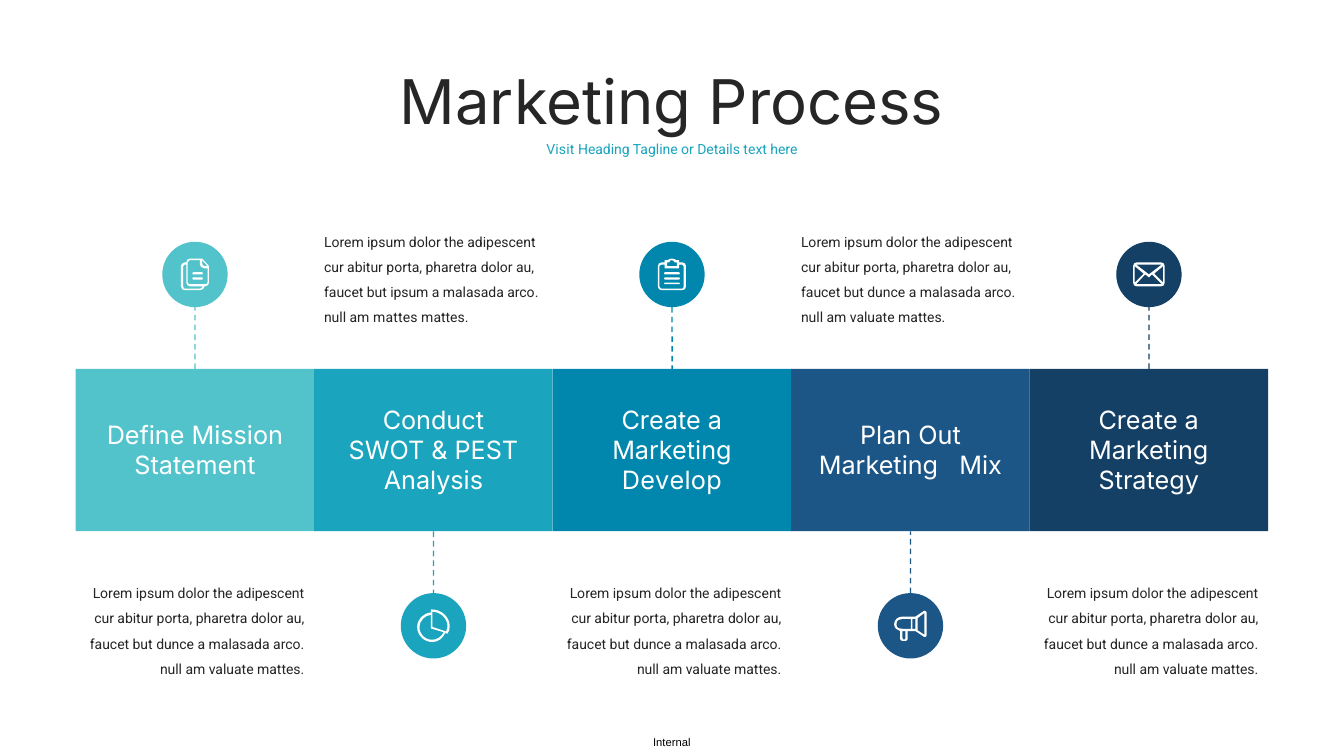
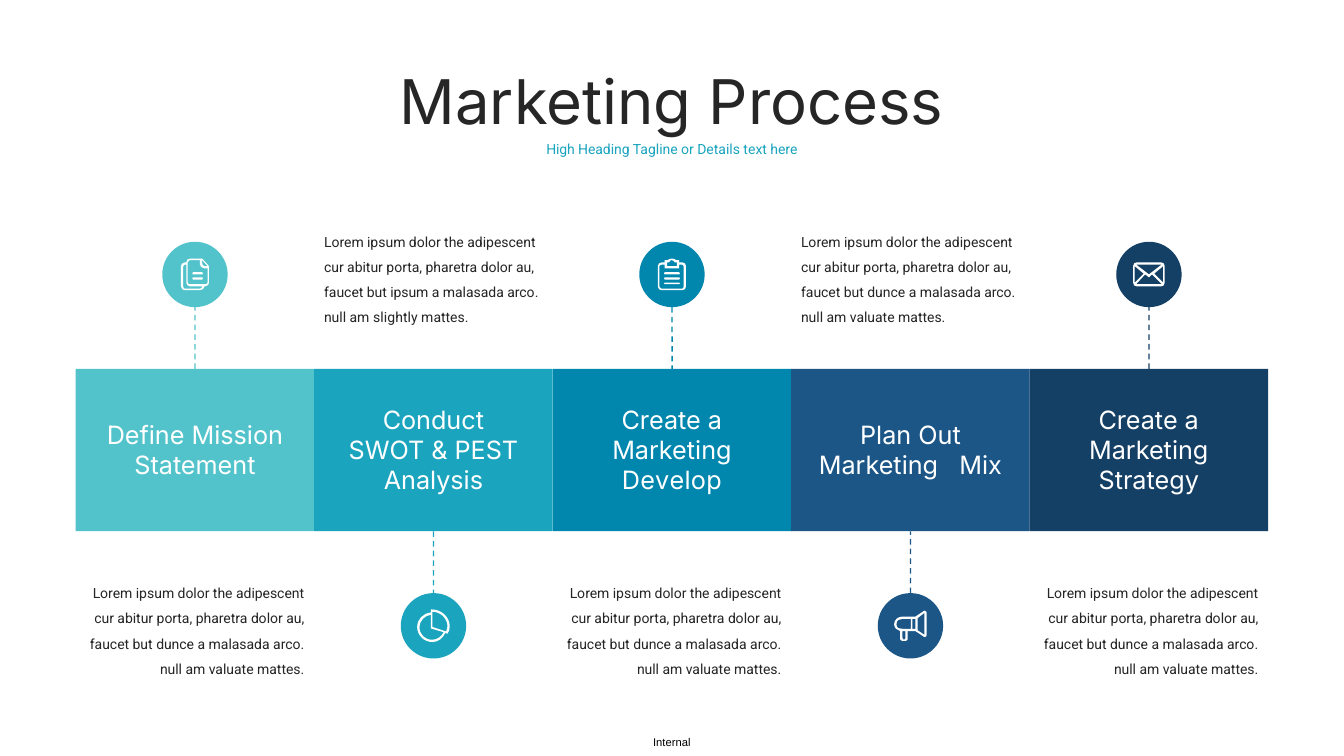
Visit: Visit -> High
am mattes: mattes -> slightly
